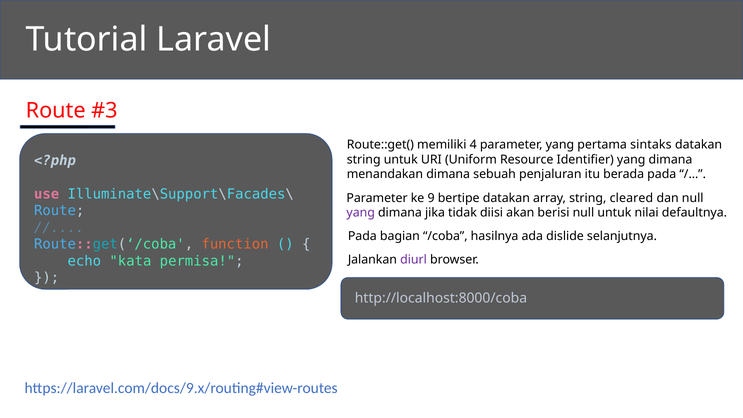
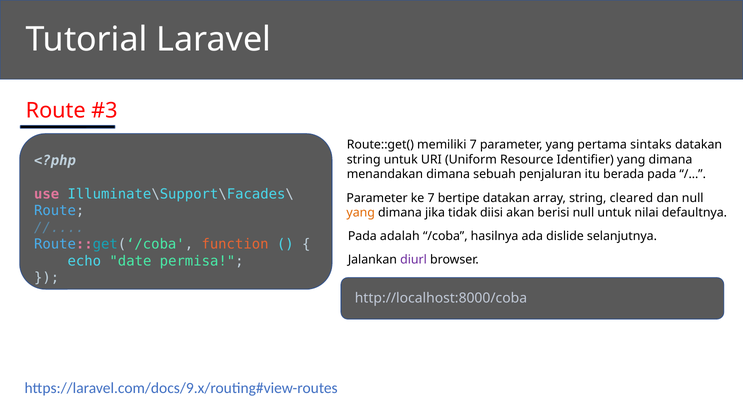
memiliki 4: 4 -> 7
ke 9: 9 -> 7
yang at (361, 213) colour: purple -> orange
bagian: bagian -> adalah
kata: kata -> date
